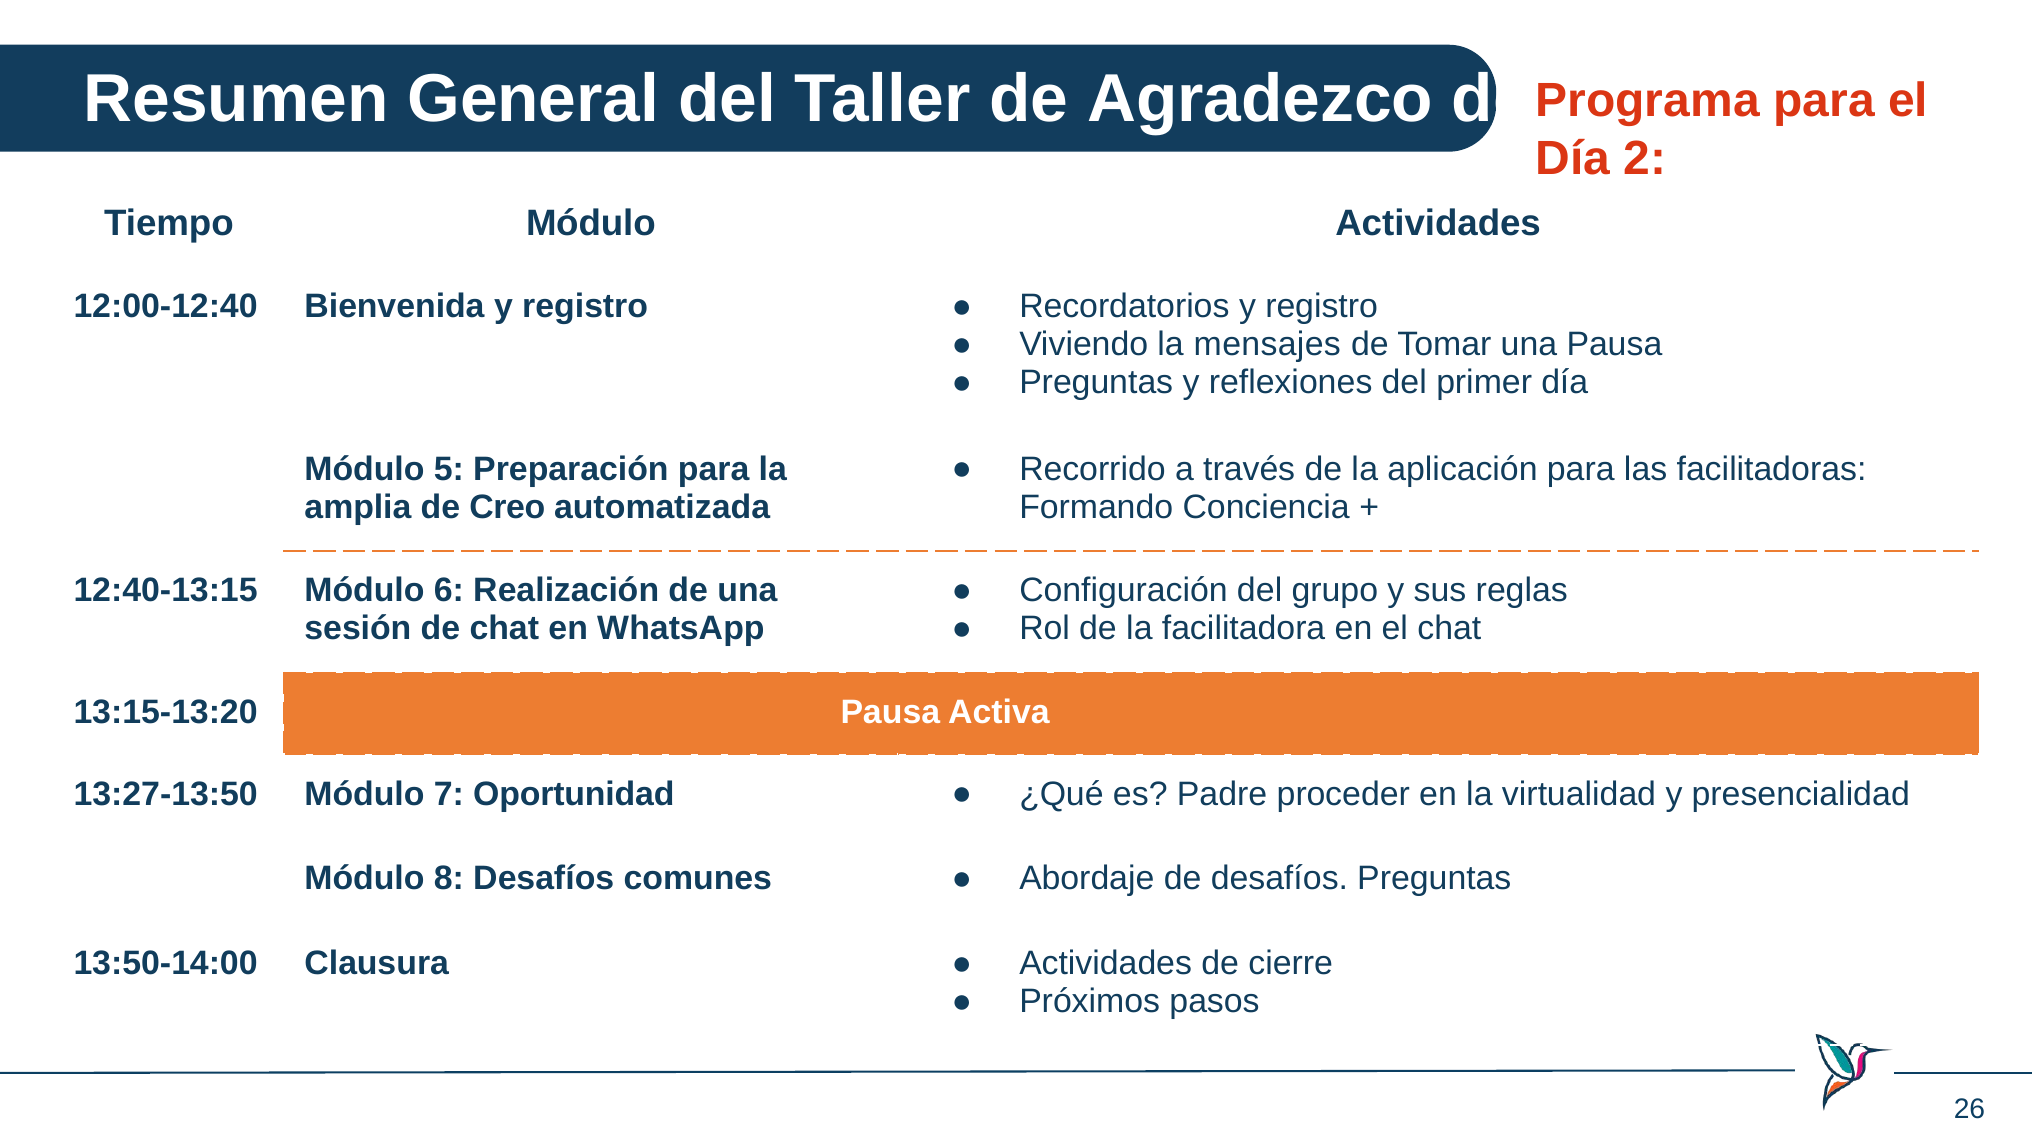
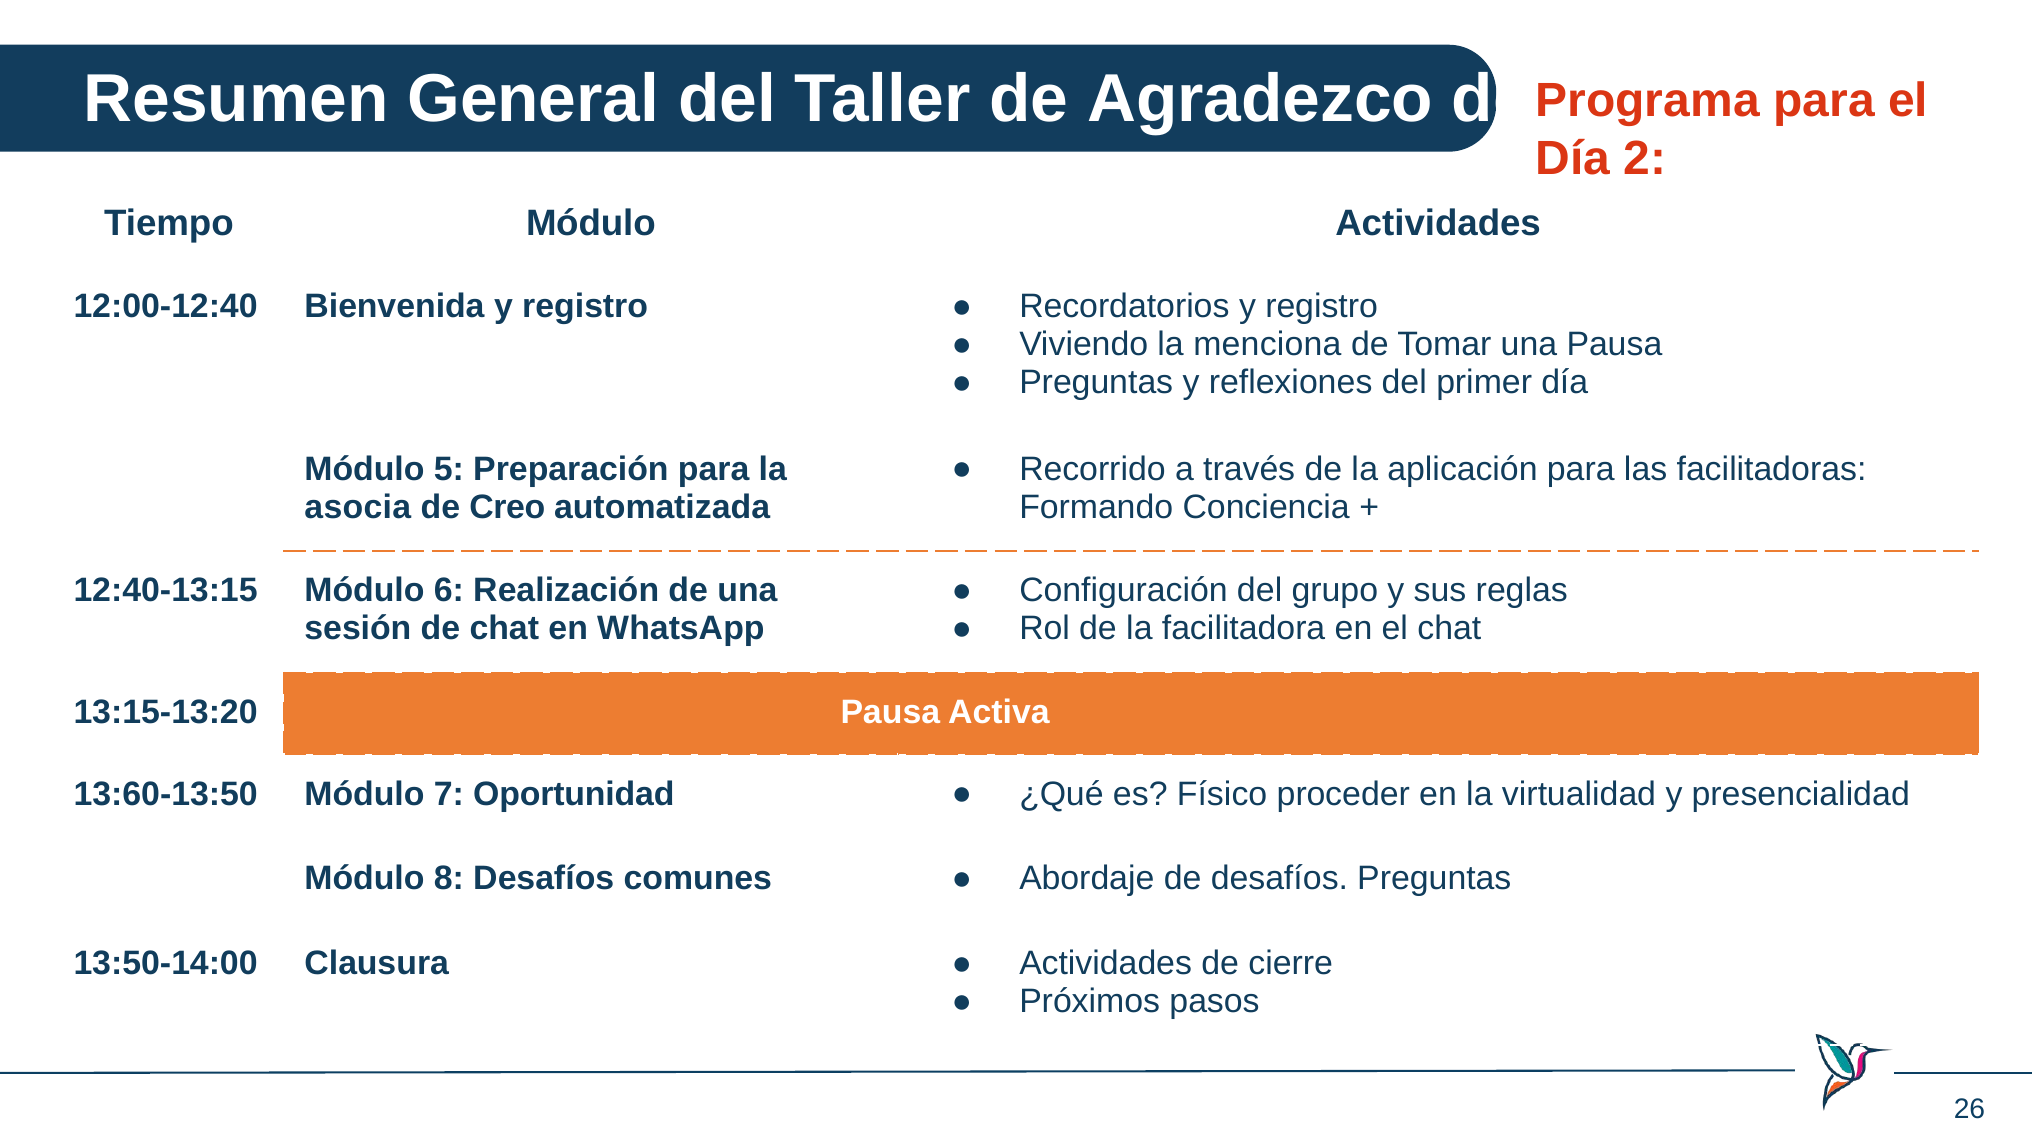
mensajes: mensajes -> menciona
amplia: amplia -> asocia
13:27-13:50: 13:27-13:50 -> 13:60-13:50
Padre: Padre -> Físico
